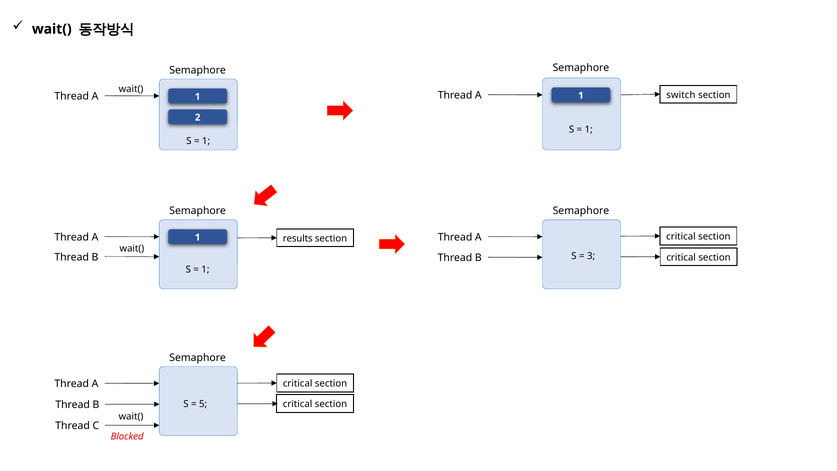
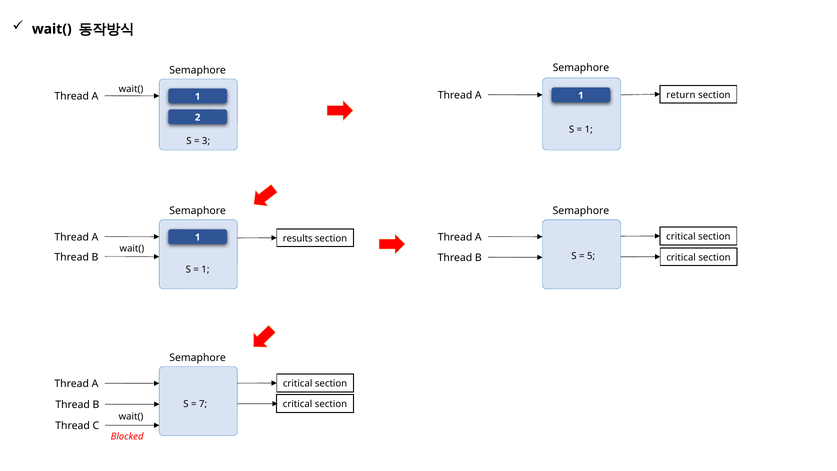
switch: switch -> return
1 at (206, 141): 1 -> 3
3: 3 -> 5
5: 5 -> 7
